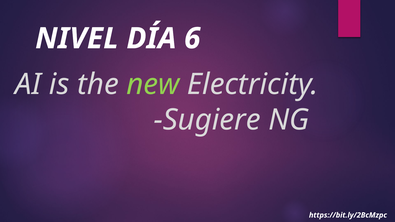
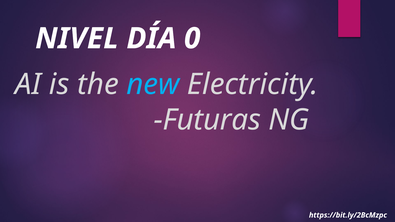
6: 6 -> 0
new colour: light green -> light blue
Sugiere: Sugiere -> Futuras
